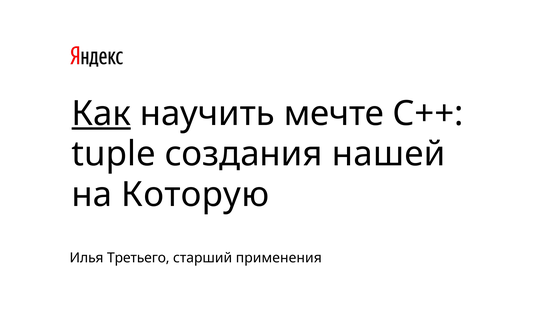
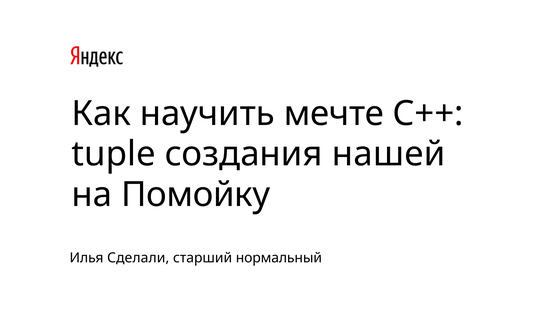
Как underline: present -> none
Которую: Которую -> Помойку
Третьего: Третьего -> Сделали
применения: применения -> нормальный
